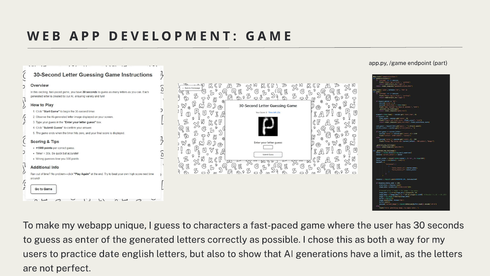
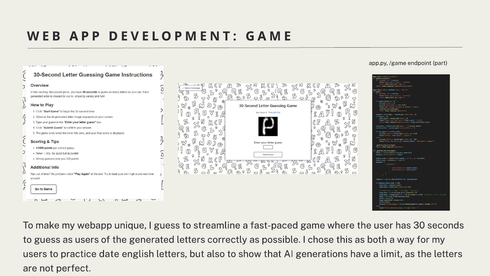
characters: characters -> streamline
as enter: enter -> users
